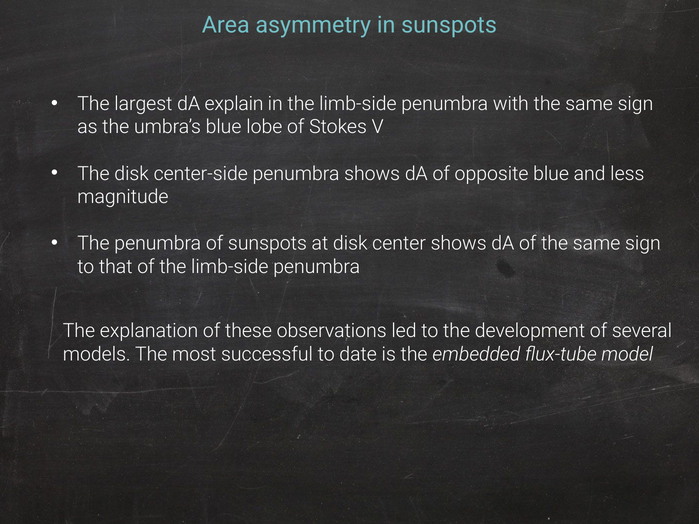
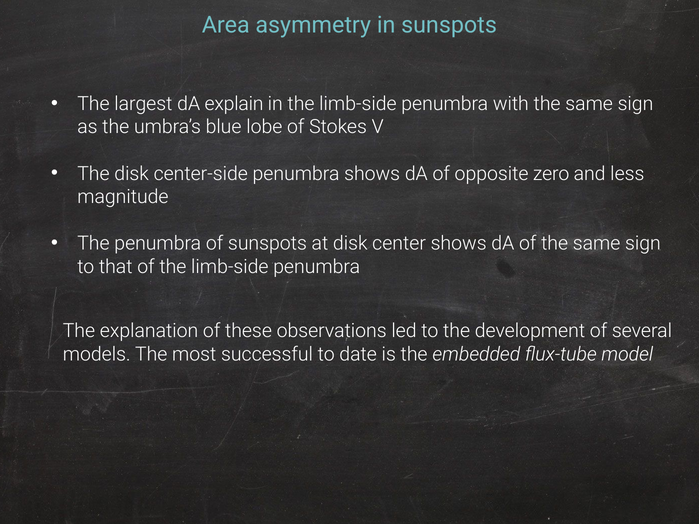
opposite blue: blue -> zero
